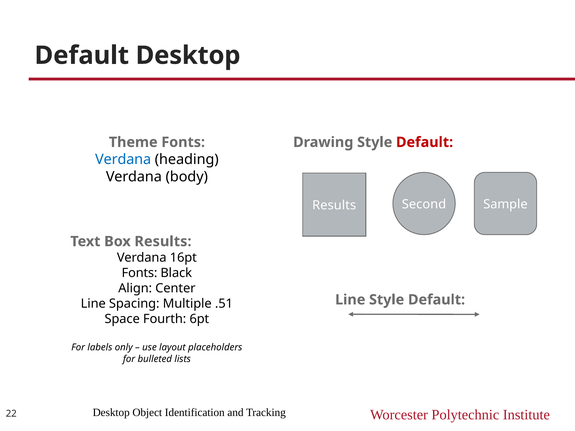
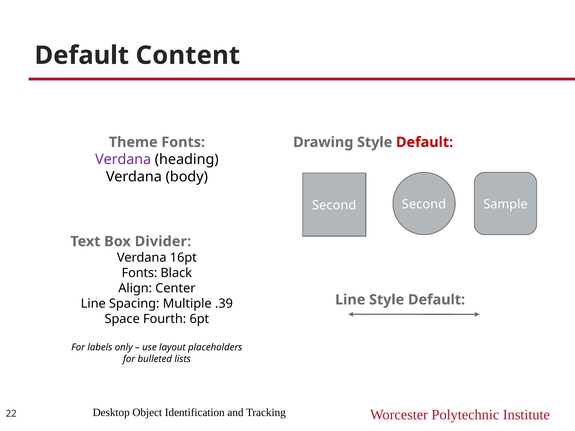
Default Desktop: Desktop -> Content
Verdana at (123, 160) colour: blue -> purple
Results at (334, 206): Results -> Second
Box Results: Results -> Divider
.51: .51 -> .39
